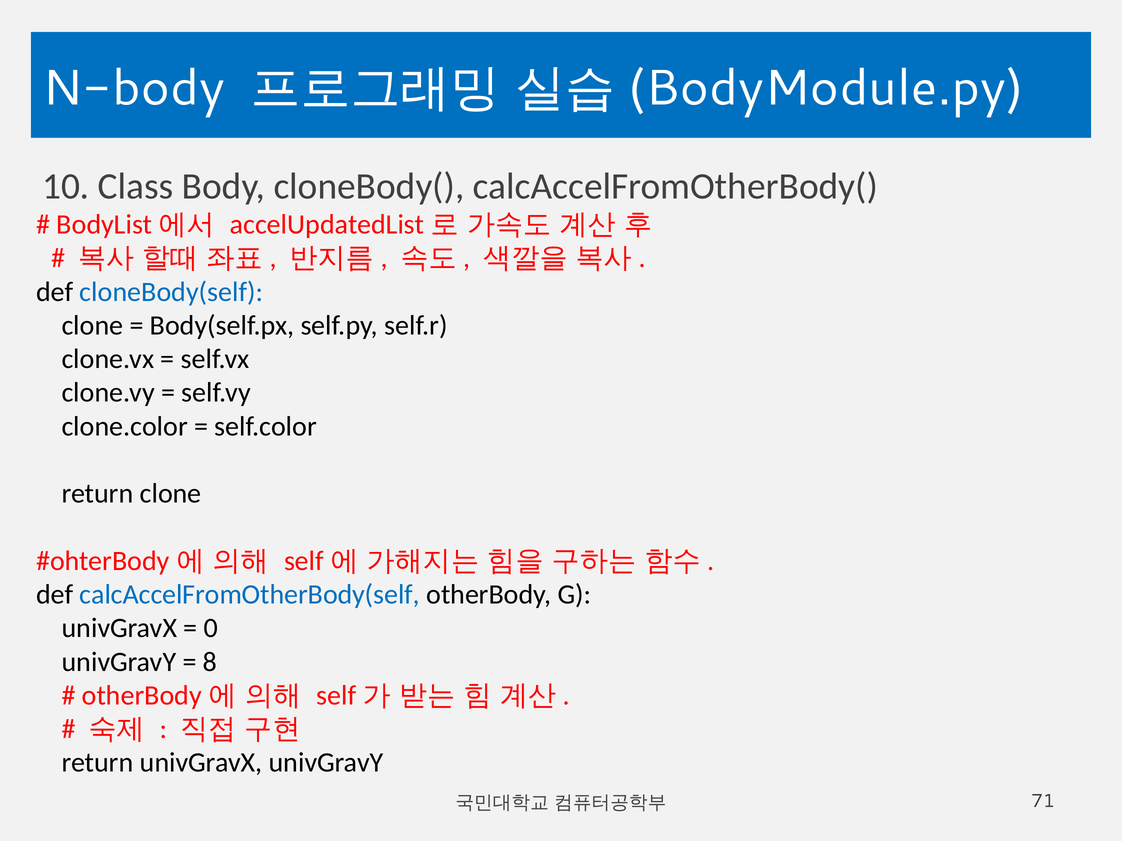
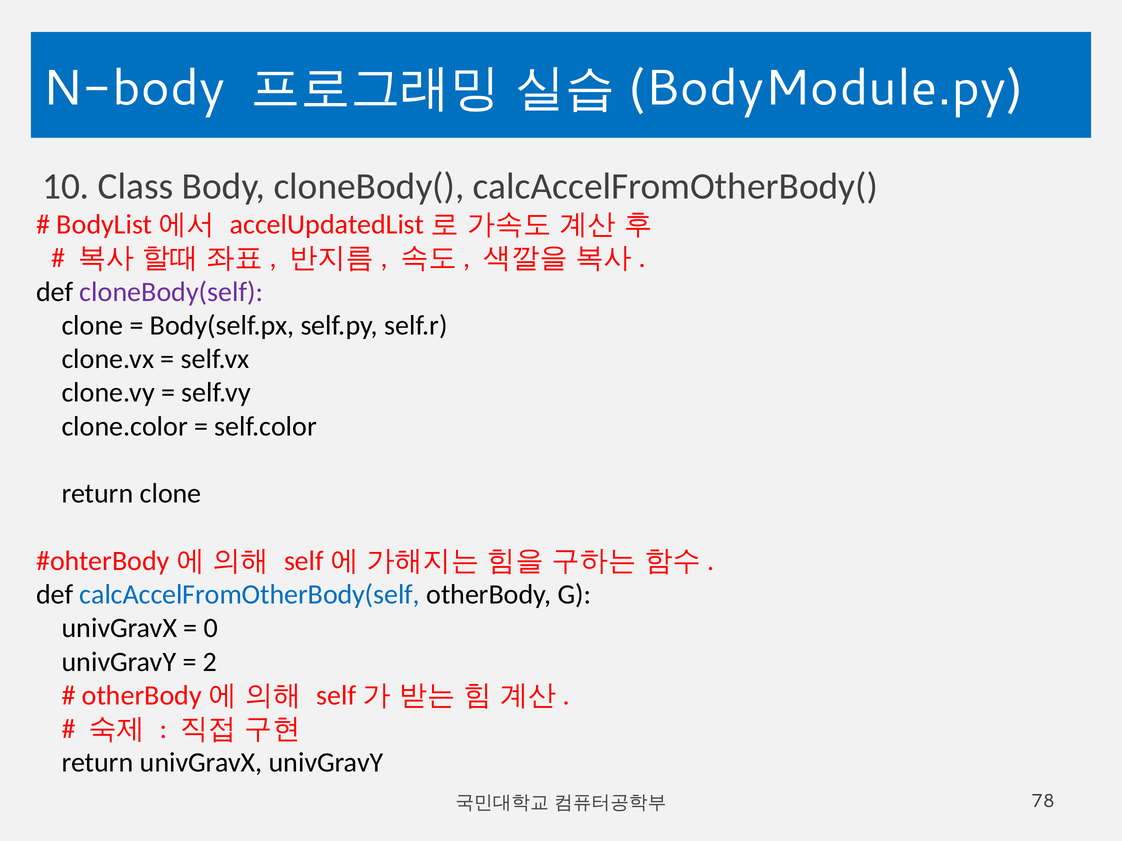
cloneBody(self colour: blue -> purple
8: 8 -> 2
71: 71 -> 78
